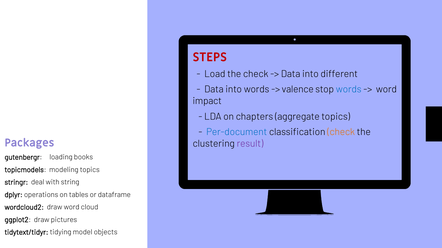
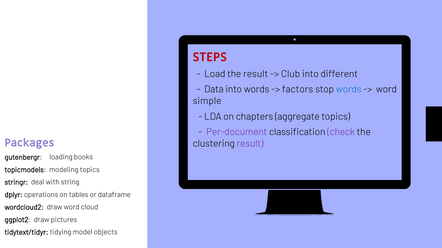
the check: check -> result
Data at (291, 74): Data -> Club
valence: valence -> factors
impact: impact -> simple
Per-document colour: blue -> purple
check at (341, 132) colour: orange -> purple
